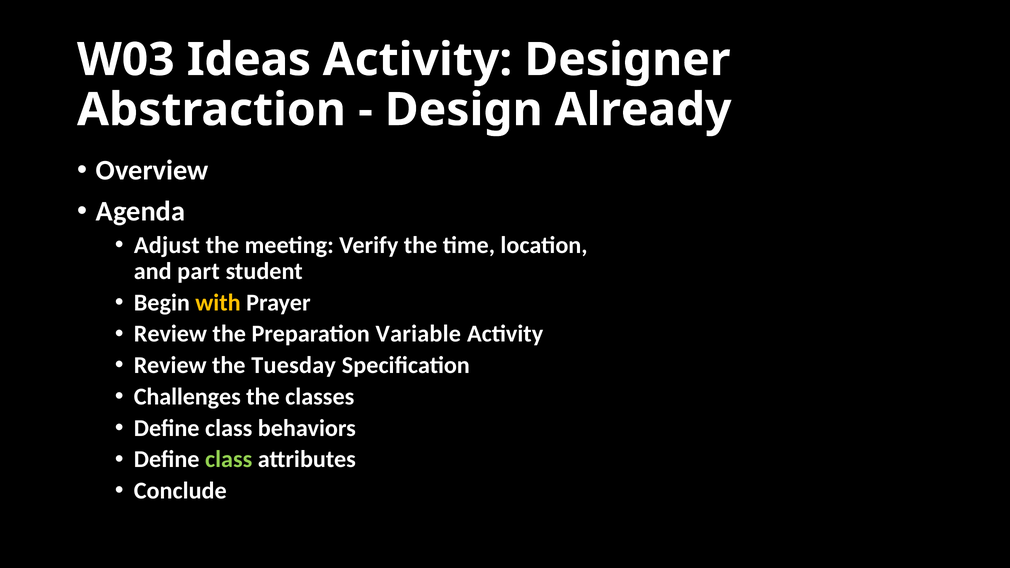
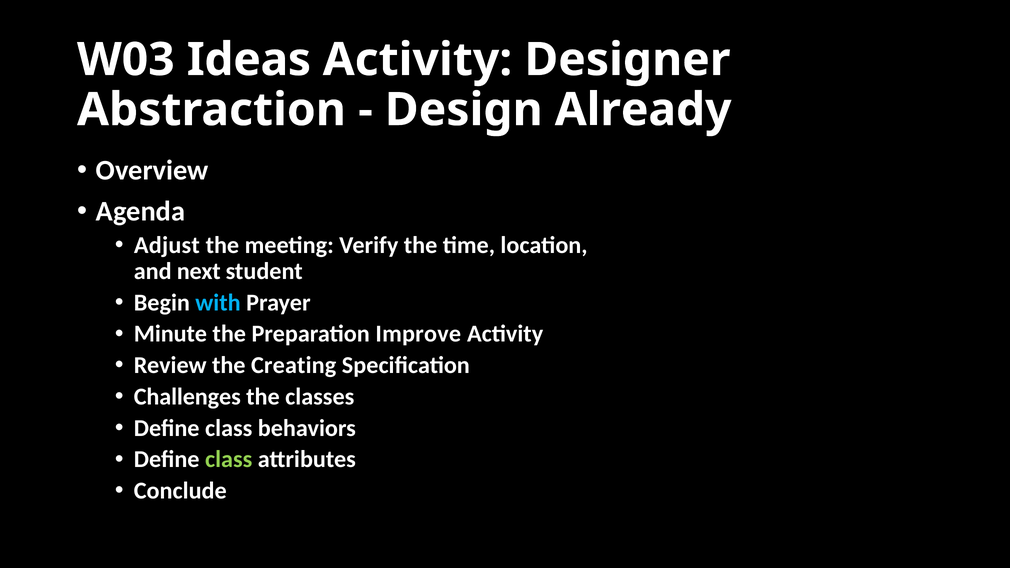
part: part -> next
with colour: yellow -> light blue
Review at (170, 334): Review -> Minute
Variable: Variable -> Improve
Tuesday: Tuesday -> Creating
